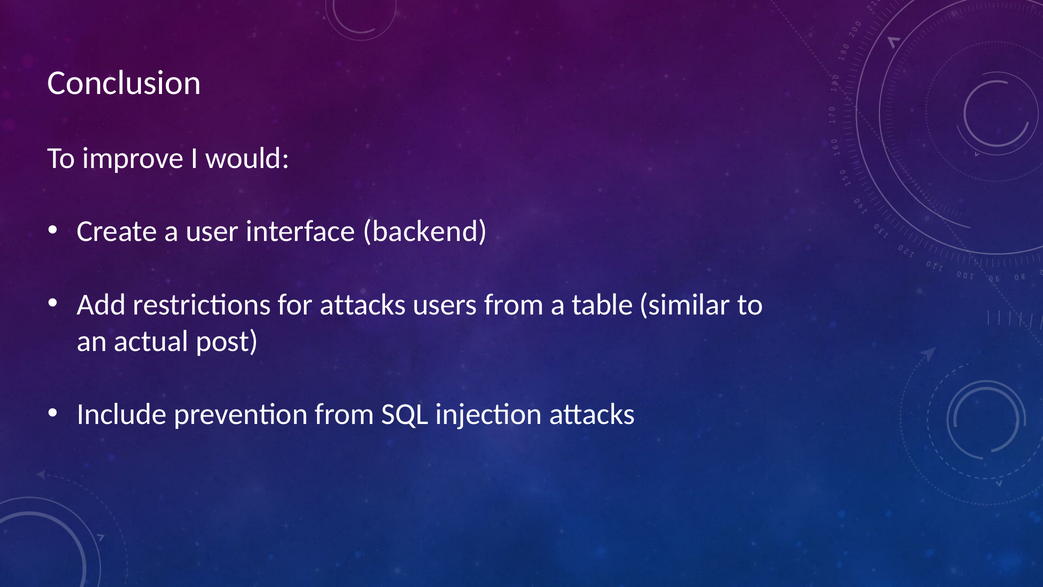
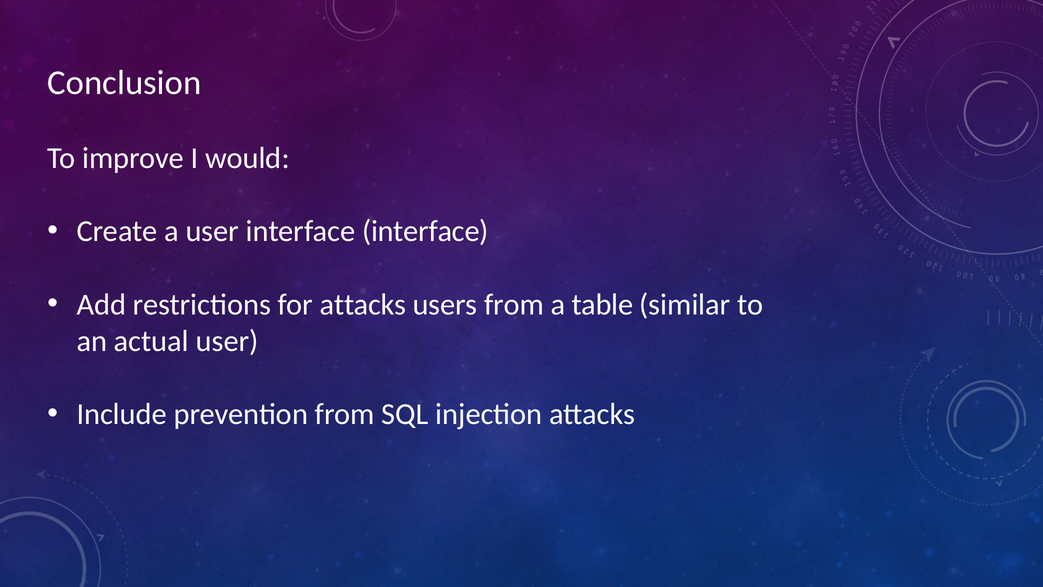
interface backend: backend -> interface
actual post: post -> user
